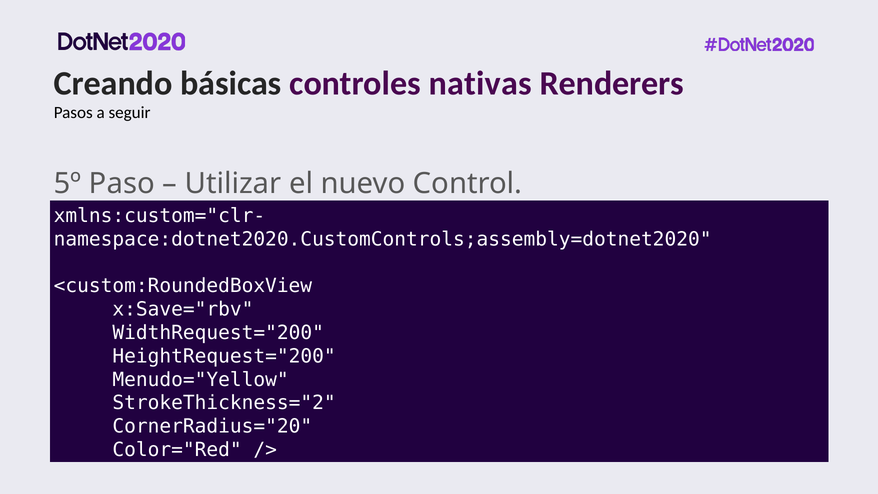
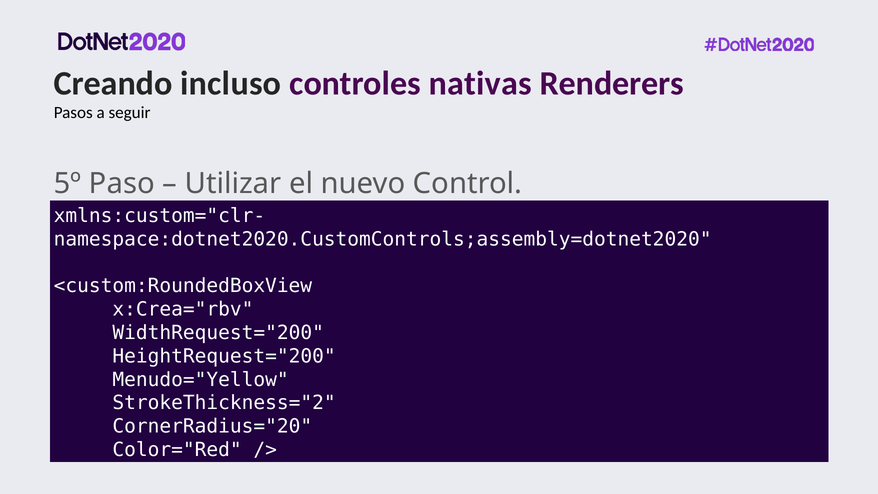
básicas: básicas -> incluso
x:Save="rbv: x:Save="rbv -> x:Crea="rbv
